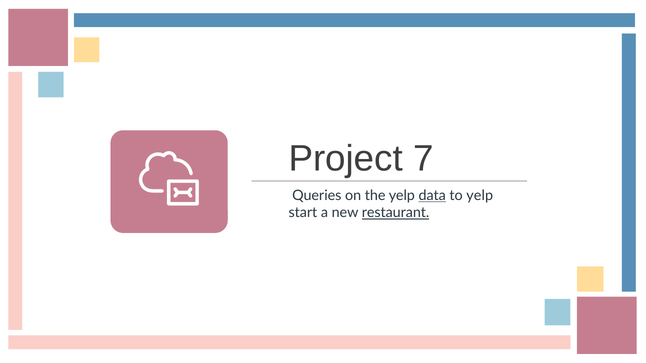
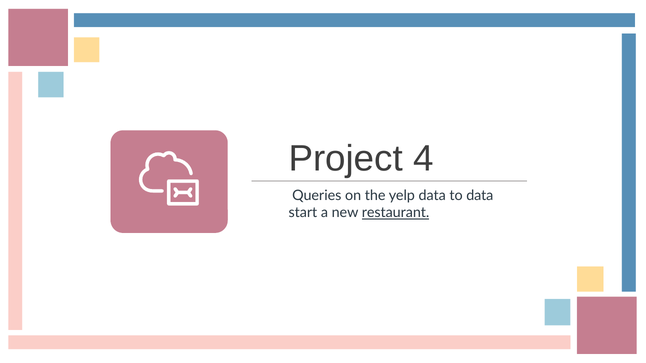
7: 7 -> 4
data at (432, 196) underline: present -> none
to yelp: yelp -> data
